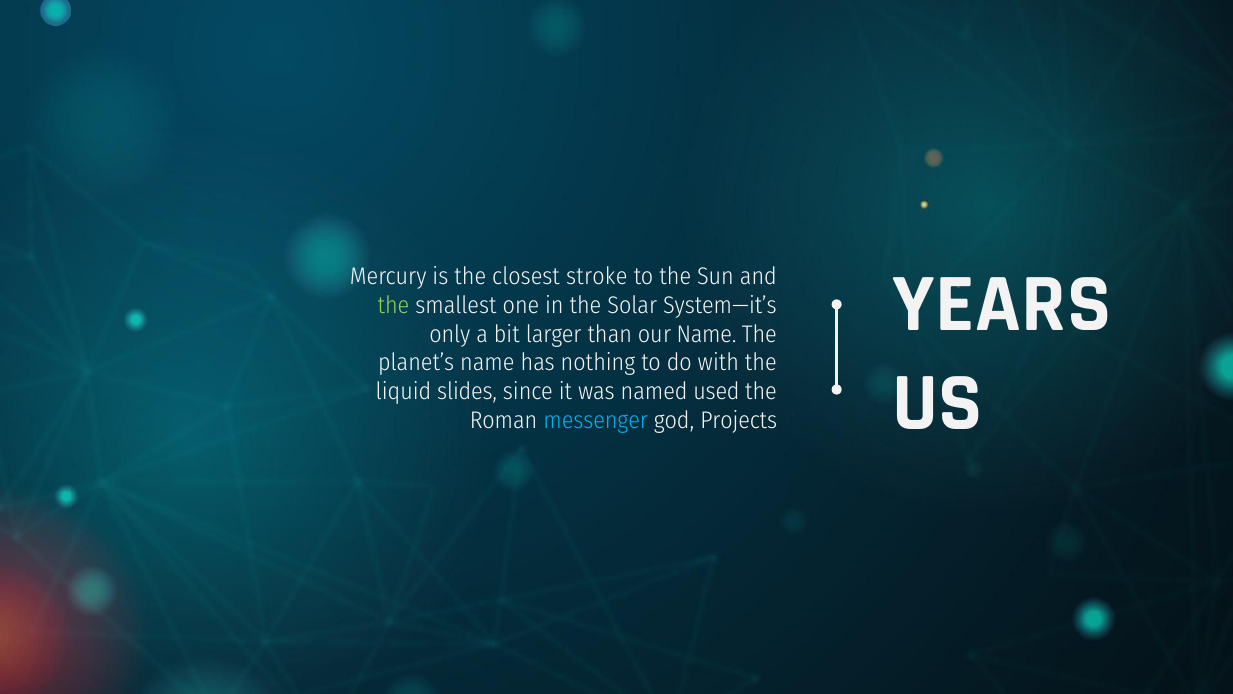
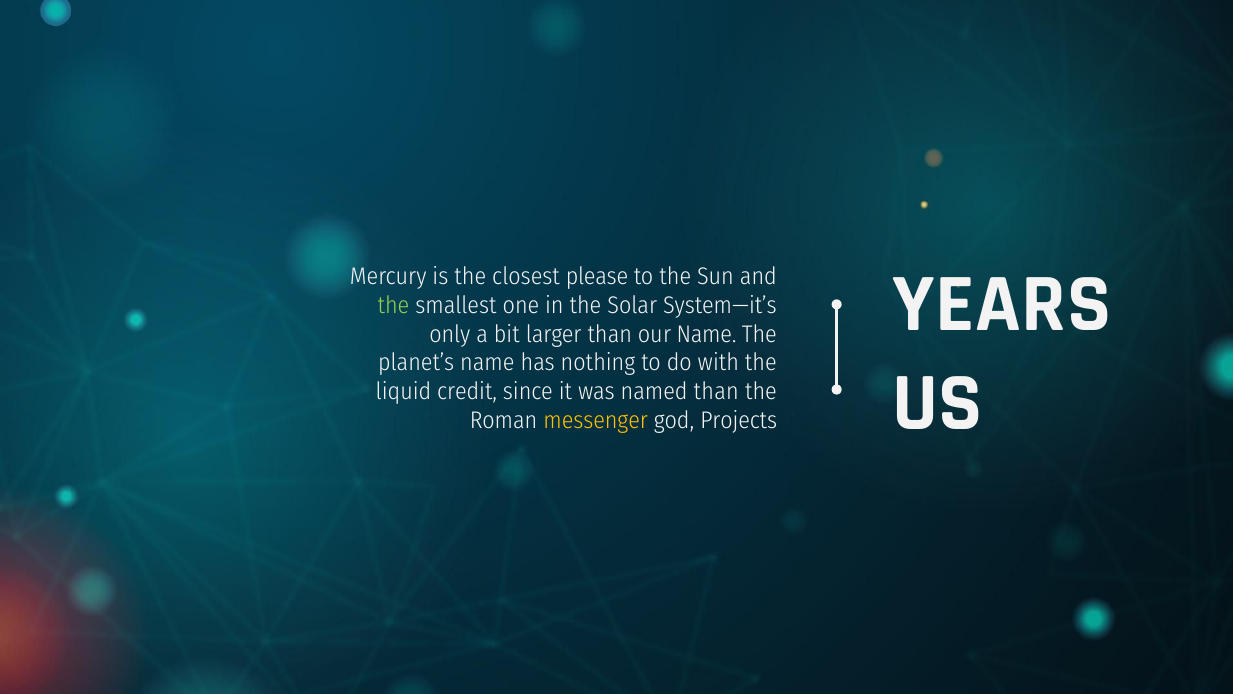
stroke: stroke -> please
slides: slides -> credit
named used: used -> than
messenger colour: light blue -> yellow
